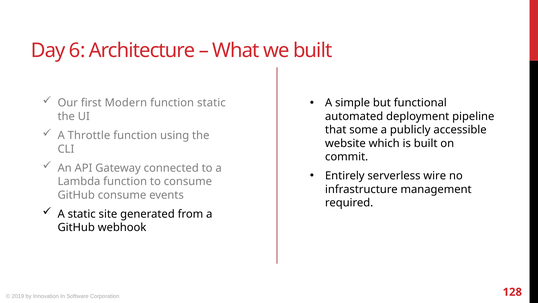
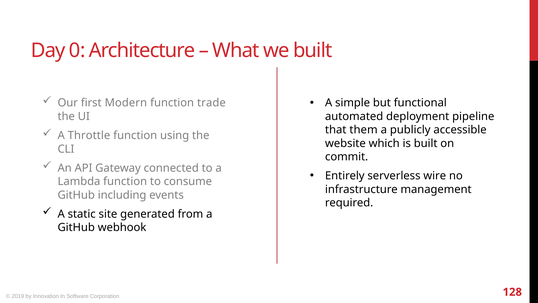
6: 6 -> 0
function static: static -> trade
some: some -> them
GitHub consume: consume -> including
